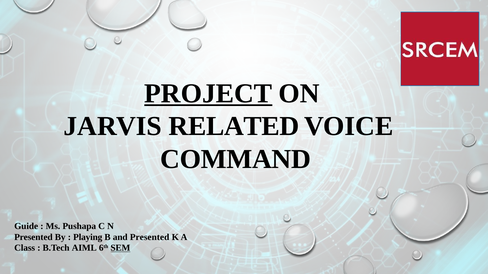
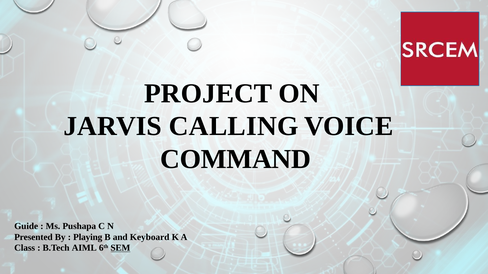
PROJECT underline: present -> none
RELATED: RELATED -> CALLING
and Presented: Presented -> Keyboard
